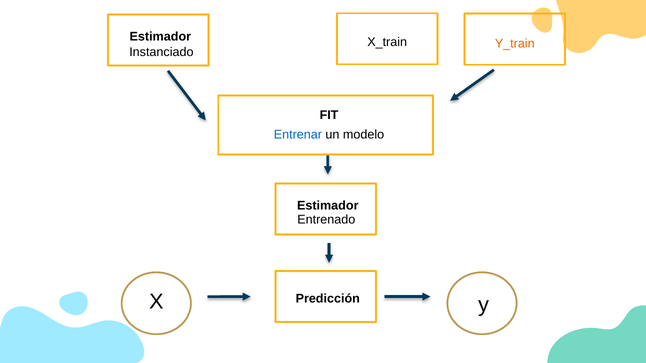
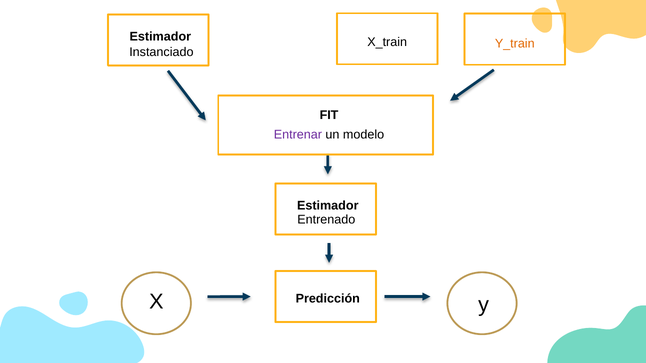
Entrenar colour: blue -> purple
